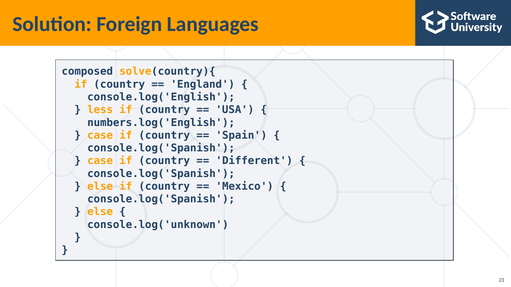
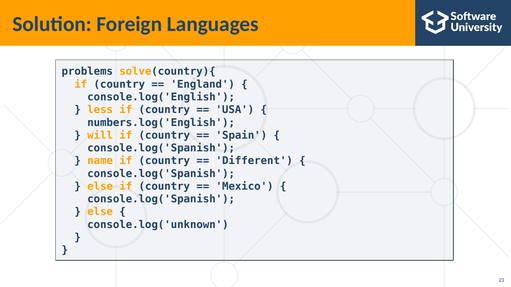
composed: composed -> problems
case at (100, 135): case -> will
case at (100, 161): case -> name
